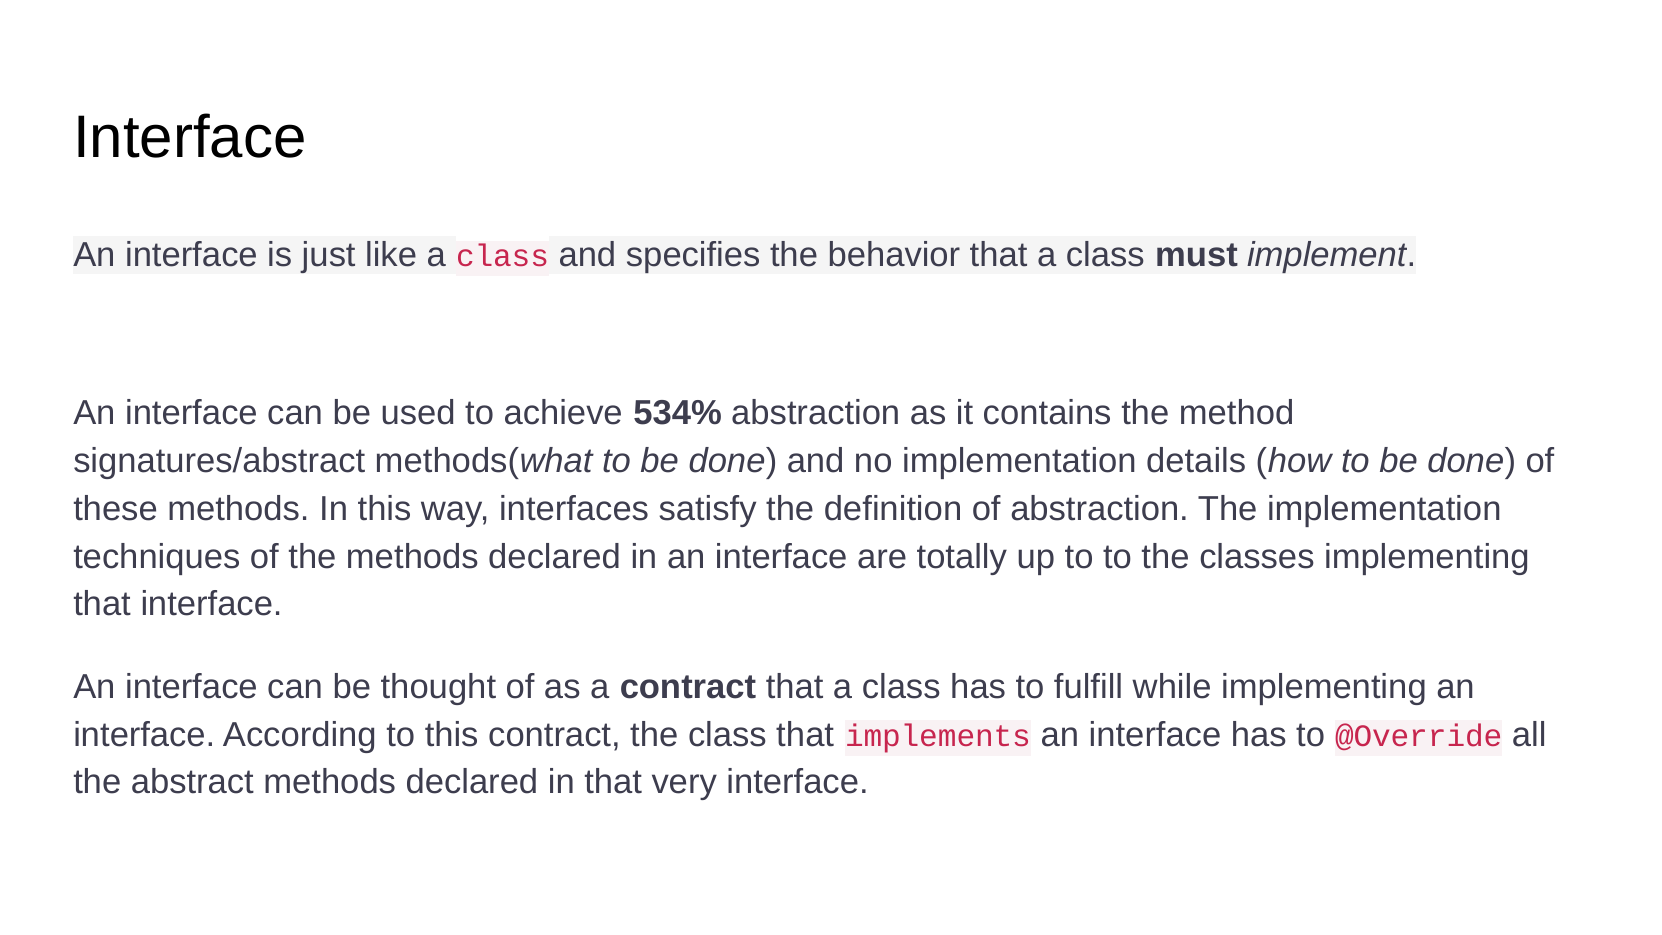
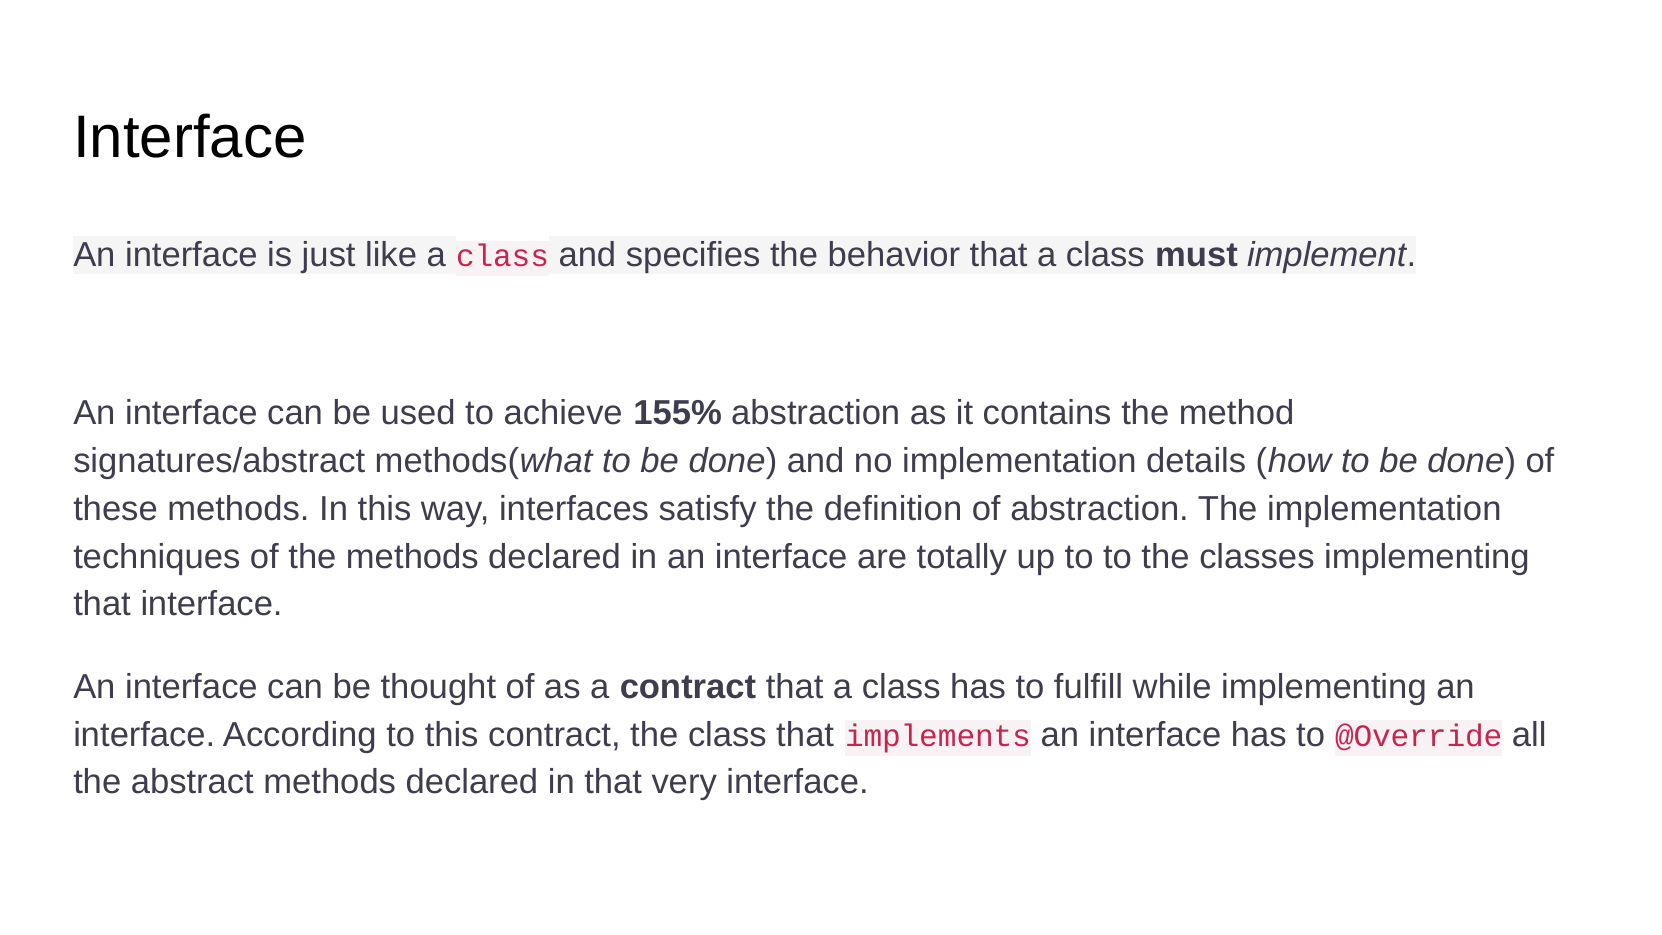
534%: 534% -> 155%
